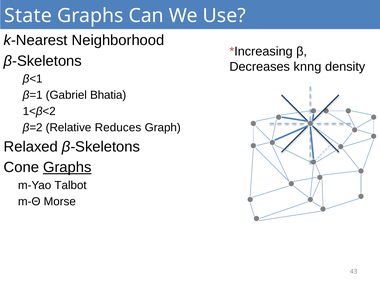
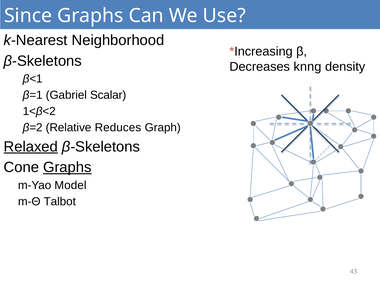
State: State -> Since
Bhatia: Bhatia -> Scalar
Relaxed underline: none -> present
Talbot: Talbot -> Model
Morse: Morse -> Talbot
